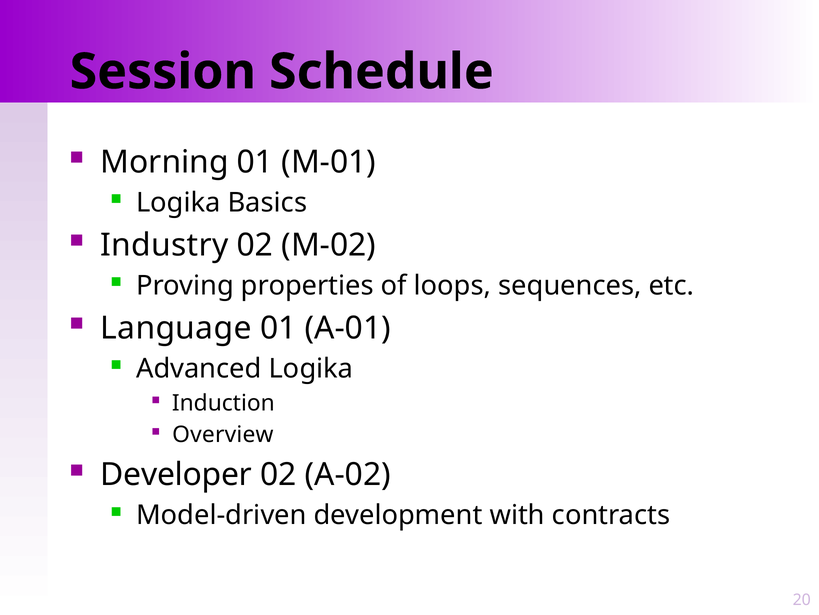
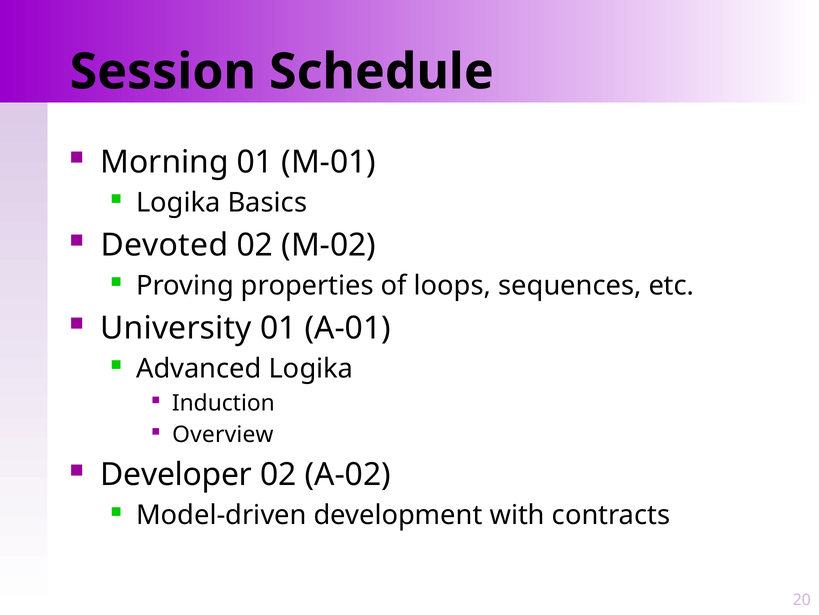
Industry: Industry -> Devoted
Language: Language -> University
